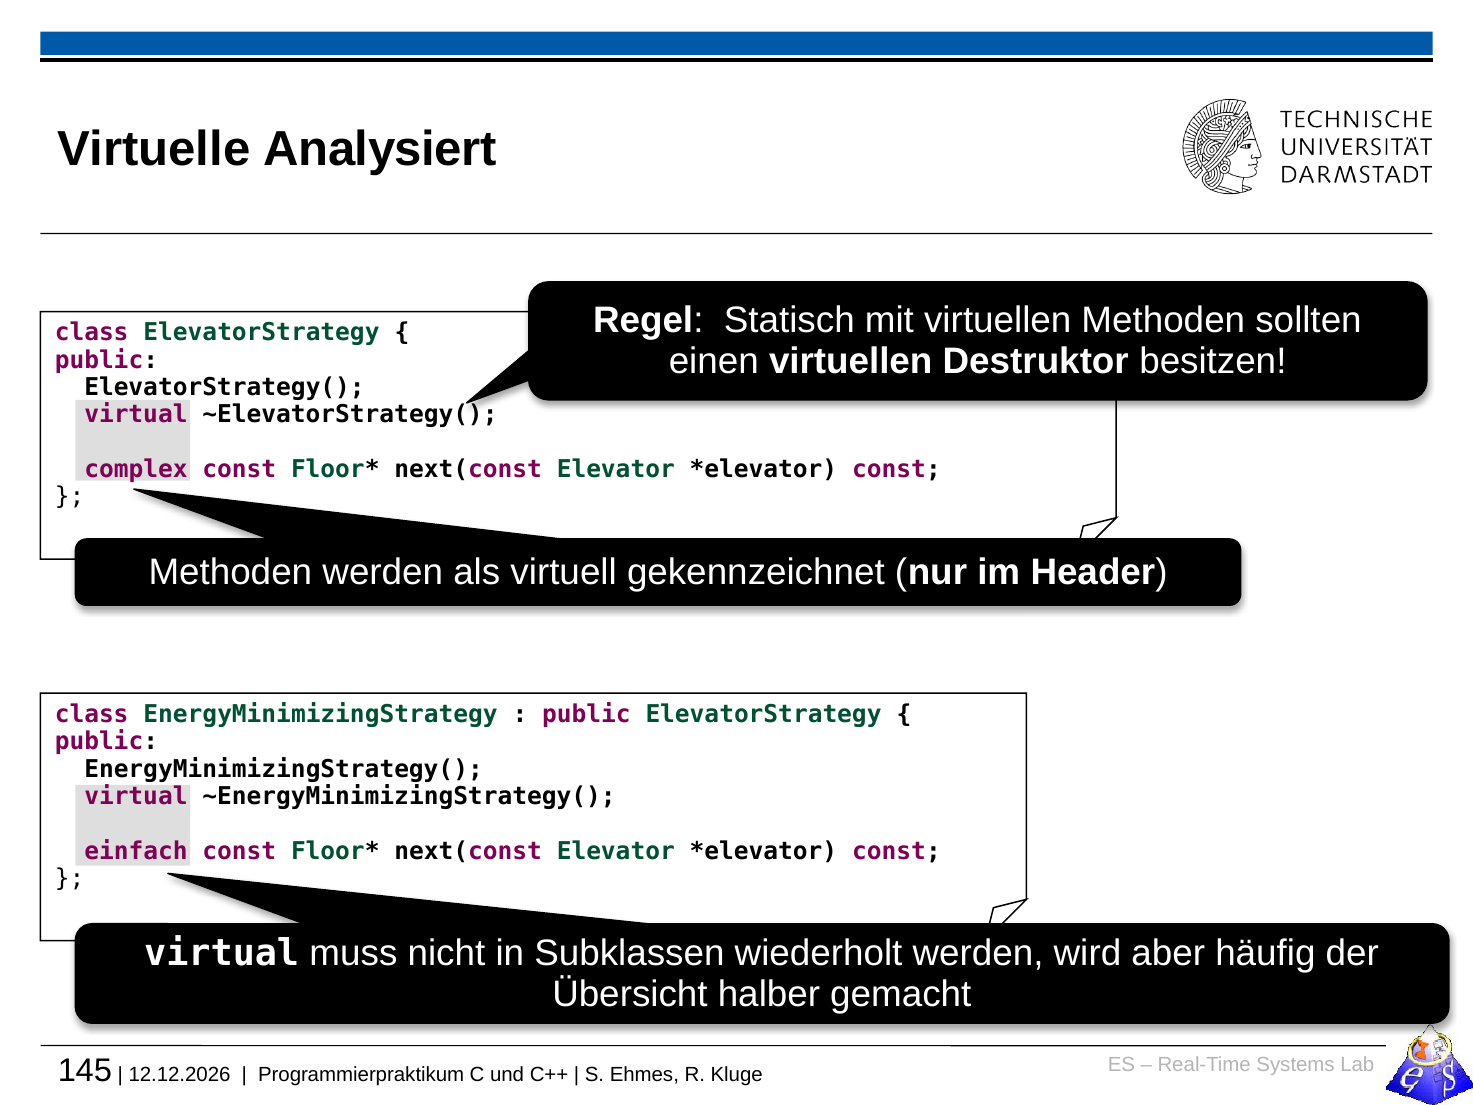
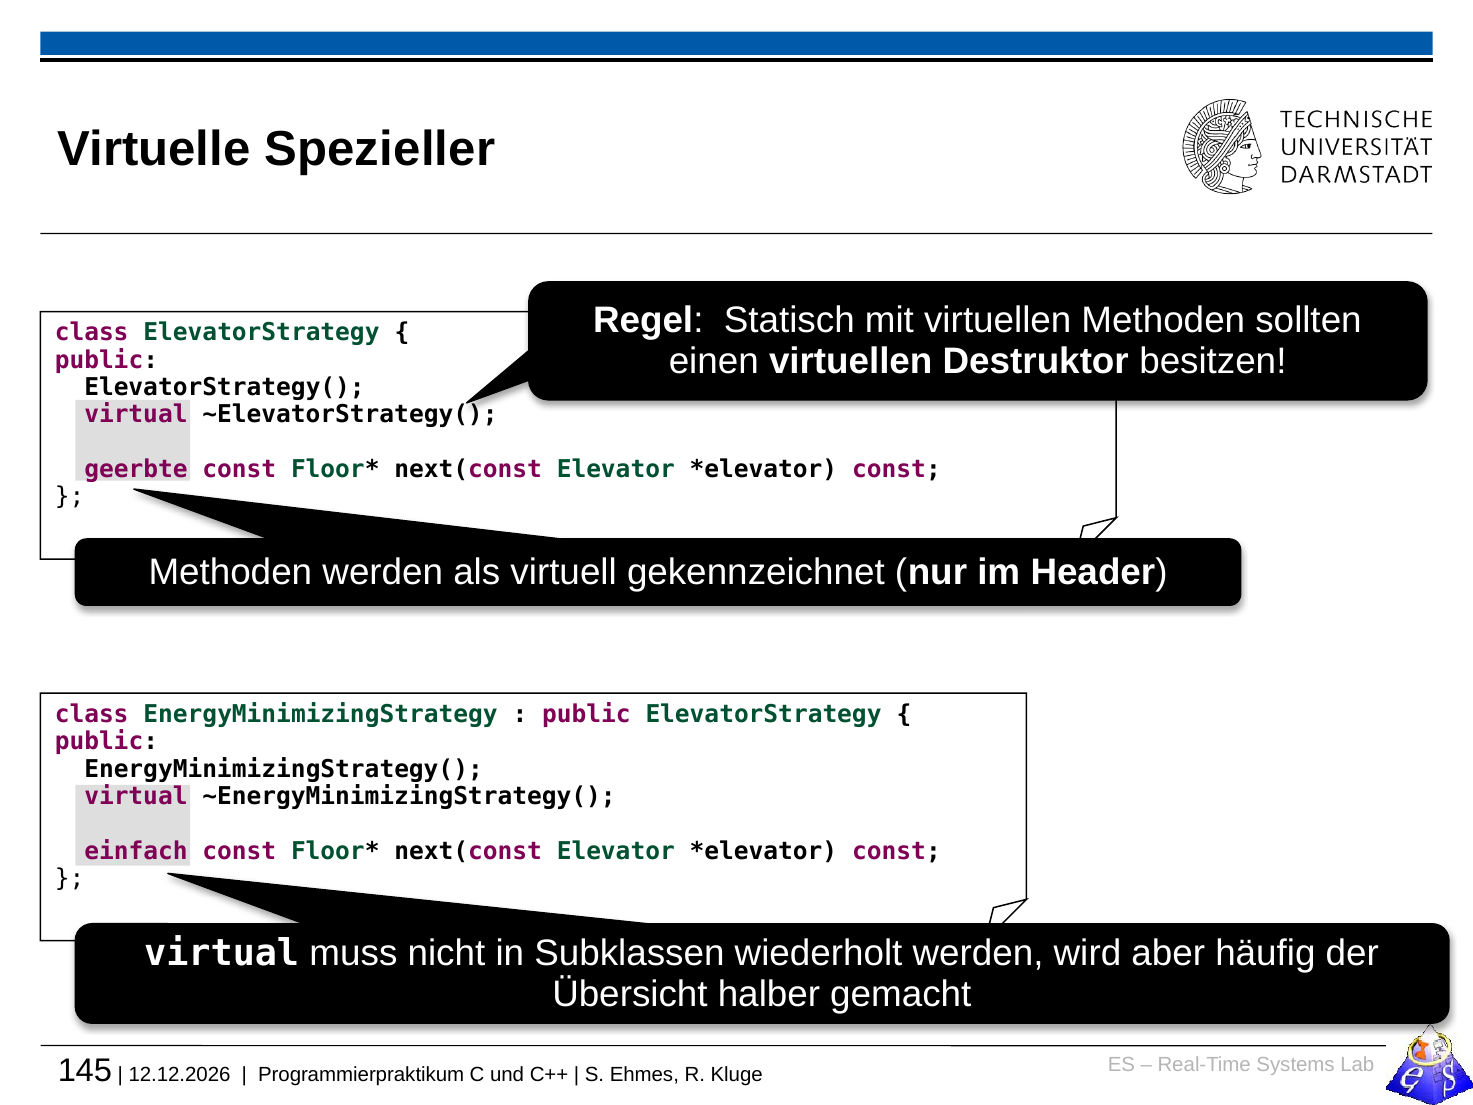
Analysiert: Analysiert -> Spezieller
complex: complex -> geerbte
